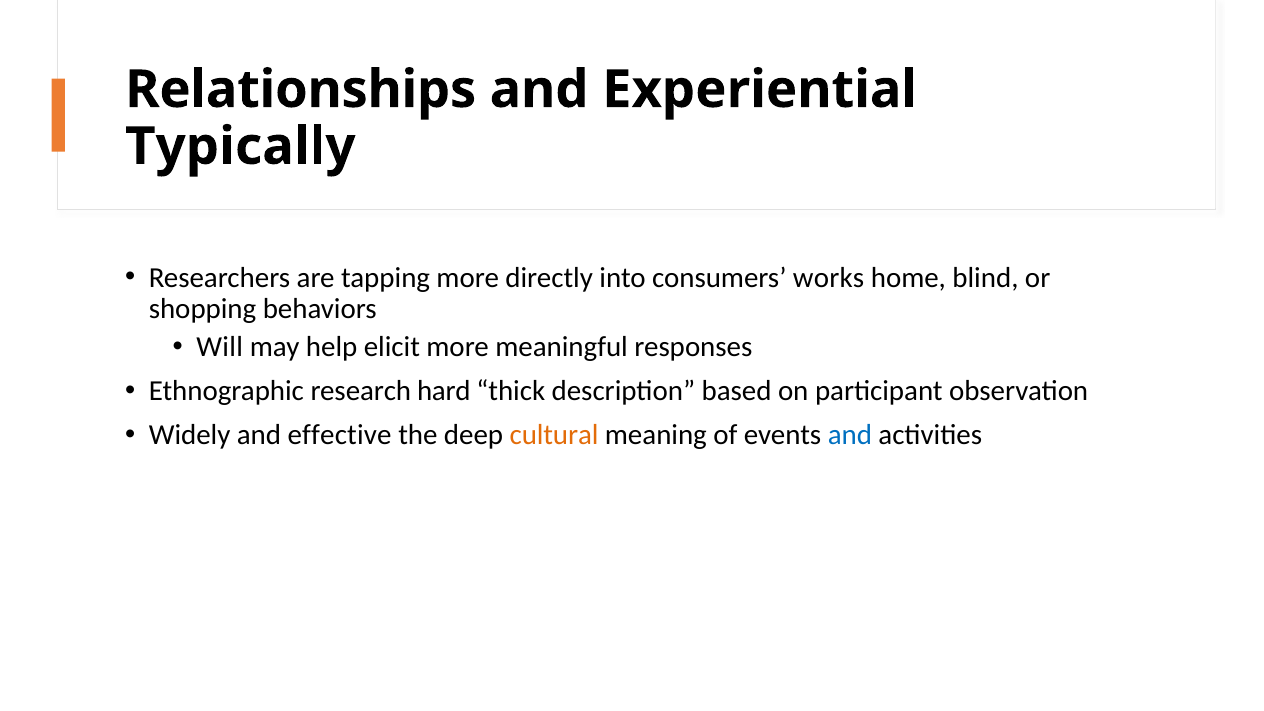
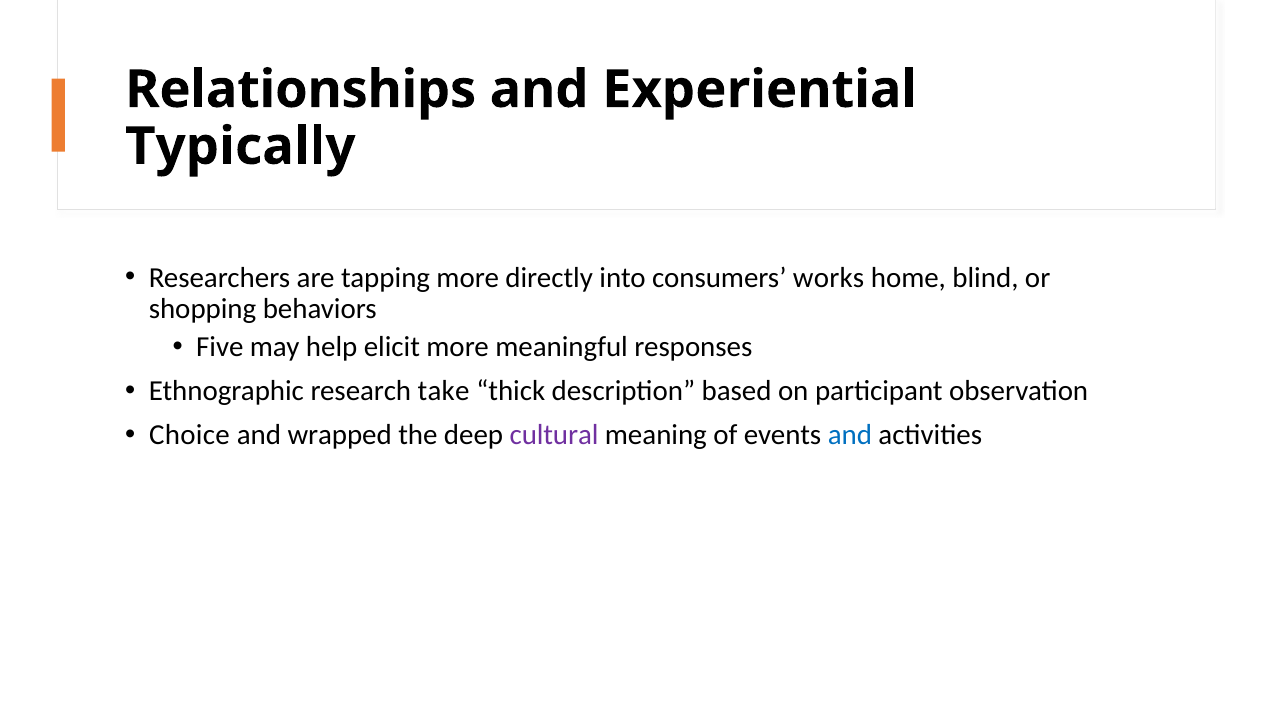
Will: Will -> Five
hard: hard -> take
Widely: Widely -> Choice
effective: effective -> wrapped
cultural colour: orange -> purple
